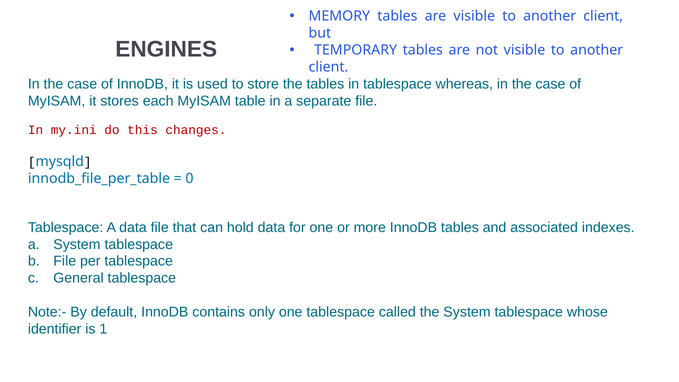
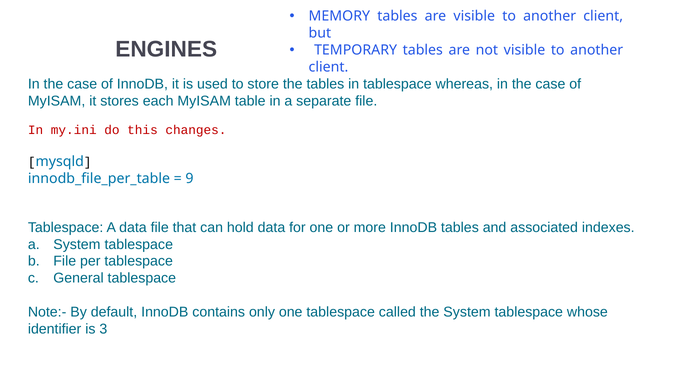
0: 0 -> 9
1: 1 -> 3
